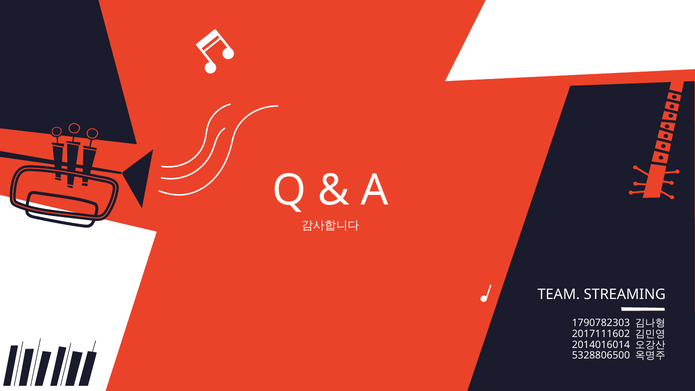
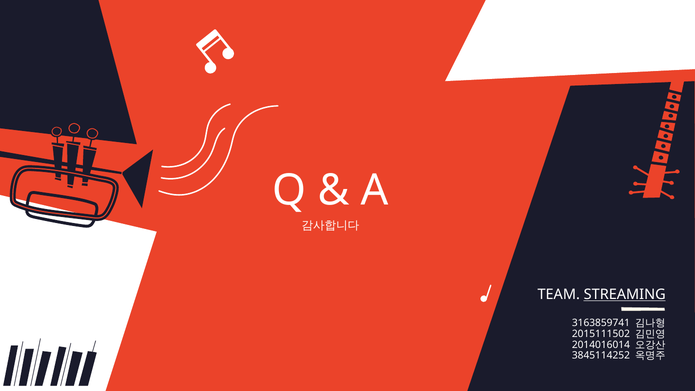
STREAMING underline: none -> present
1790782303: 1790782303 -> 3163859741
2017111602: 2017111602 -> 2015111502
5328806500: 5328806500 -> 3845114252
